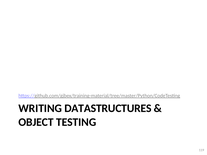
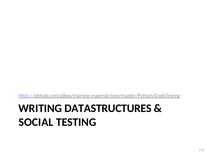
OBJECT: OBJECT -> SOCIAL
